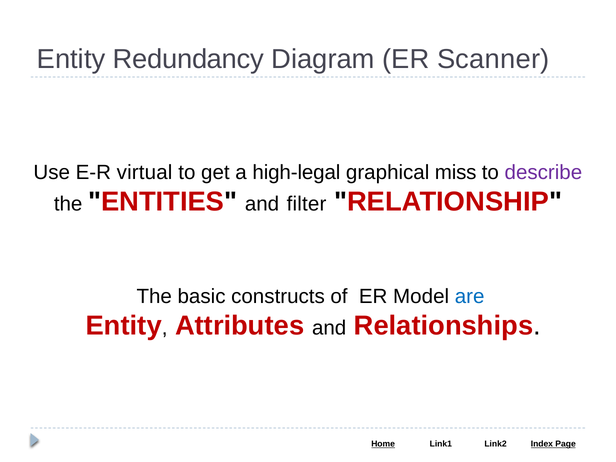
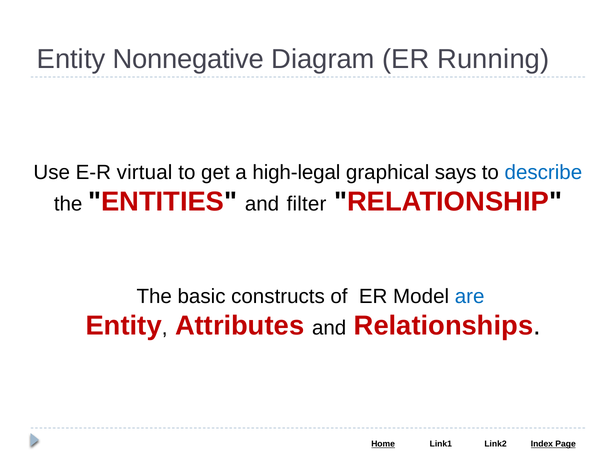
Redundancy: Redundancy -> Nonnegative
Scanner: Scanner -> Running
miss: miss -> says
describe colour: purple -> blue
